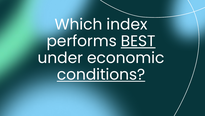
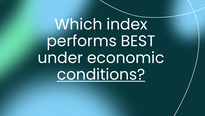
BEST underline: present -> none
